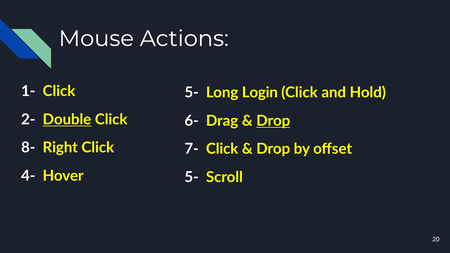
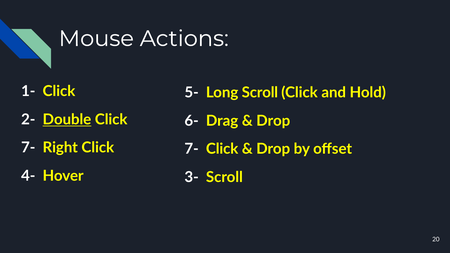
Long Login: Login -> Scroll
Drop at (273, 121) underline: present -> none
8- at (28, 148): 8- -> 7-
5- at (192, 177): 5- -> 3-
